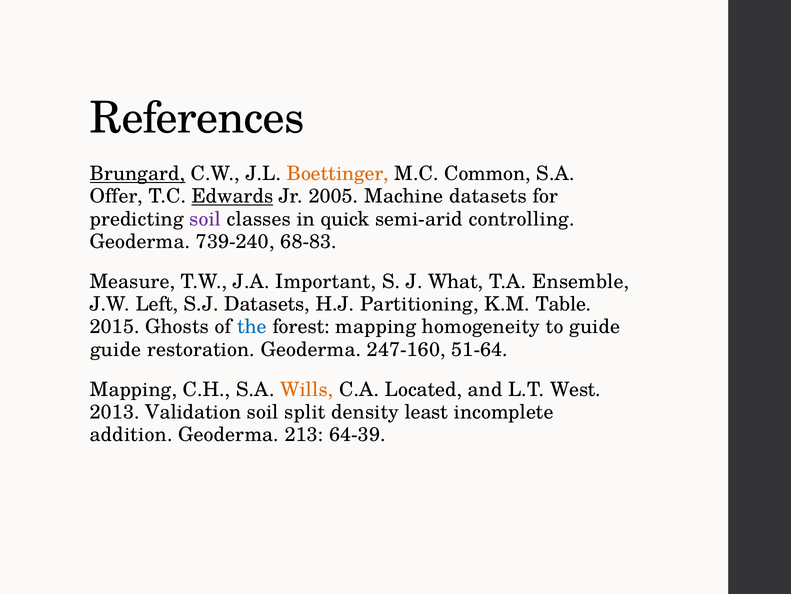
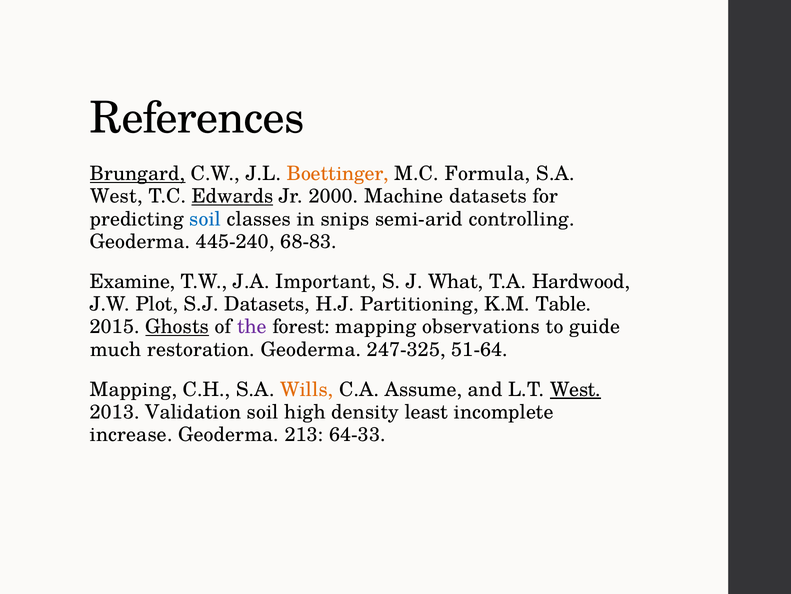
Common: Common -> Formula
Offer at (116, 196): Offer -> West
2005: 2005 -> 2000
soil at (205, 219) colour: purple -> blue
quick: quick -> snips
739-240: 739-240 -> 445-240
Measure: Measure -> Examine
Ensemble: Ensemble -> Hardwood
Left: Left -> Plot
Ghosts underline: none -> present
the colour: blue -> purple
homogeneity: homogeneity -> observations
guide at (116, 349): guide -> much
247-160: 247-160 -> 247-325
Located: Located -> Assume
West at (576, 389) underline: none -> present
split: split -> high
addition: addition -> increase
64-39: 64-39 -> 64-33
